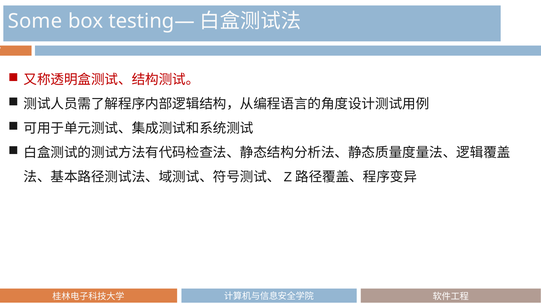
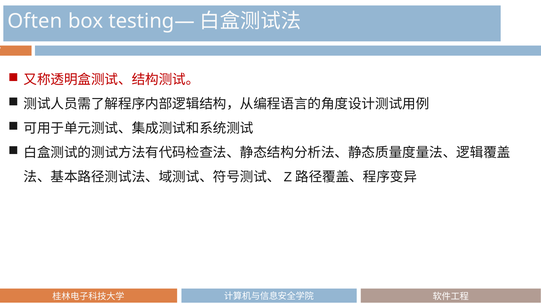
Some: Some -> Often
